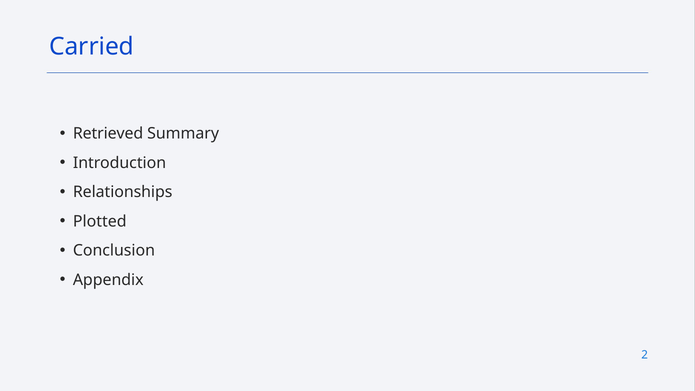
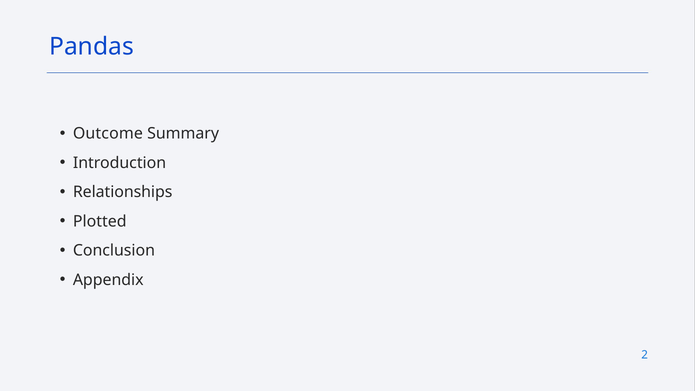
Carried: Carried -> Pandas
Retrieved: Retrieved -> Outcome
